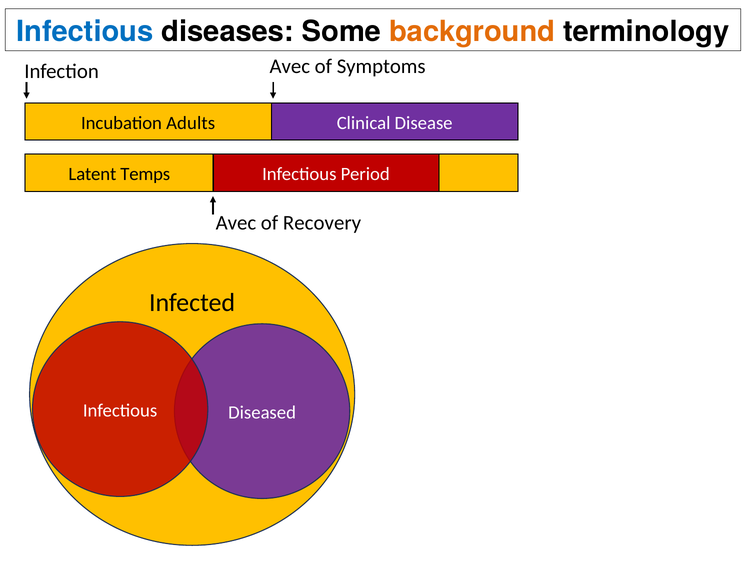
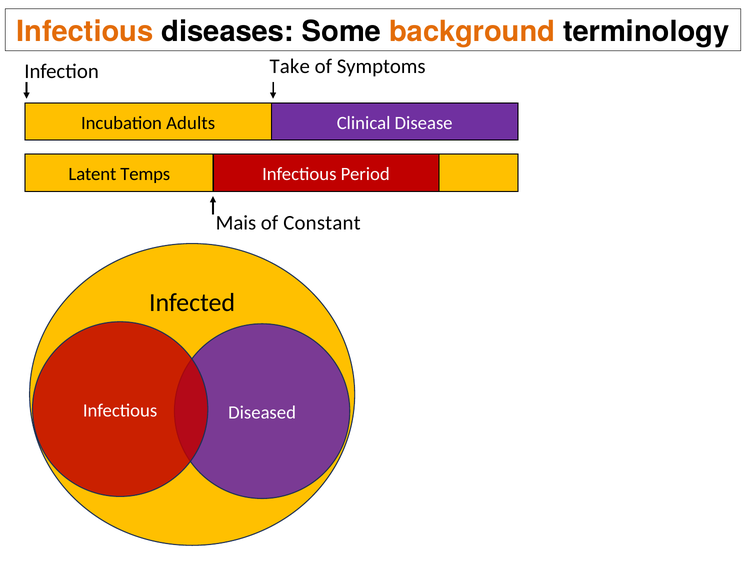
Infectious at (85, 32) colour: blue -> orange
Infection Avec: Avec -> Take
Avec at (236, 223): Avec -> Mais
Recovery: Recovery -> Constant
